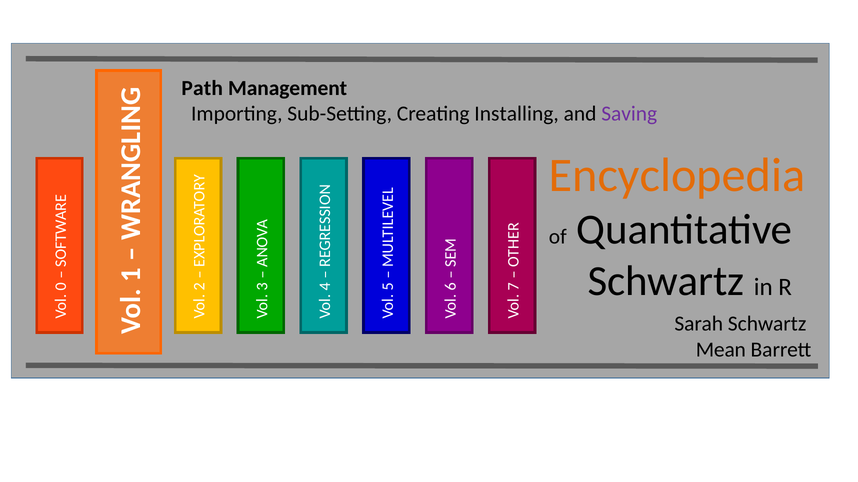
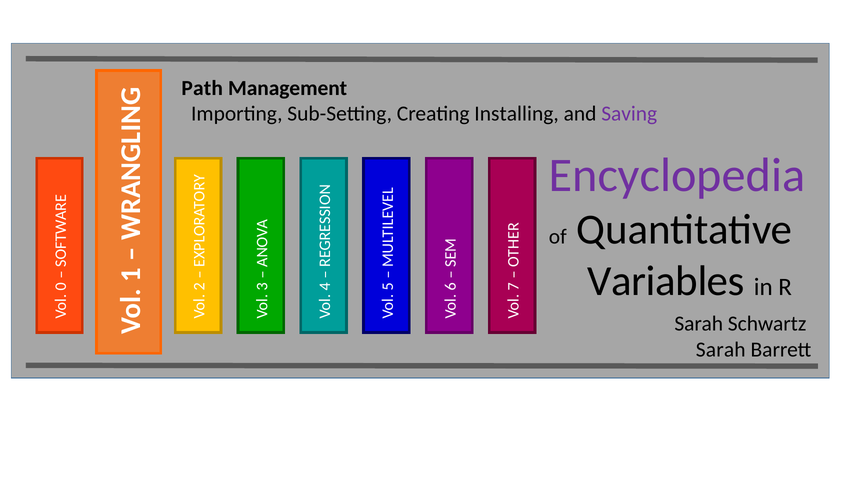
Encyclopedia colour: orange -> purple
Schwartz at (666, 281): Schwartz -> Variables
Mean at (721, 350): Mean -> Sarah
